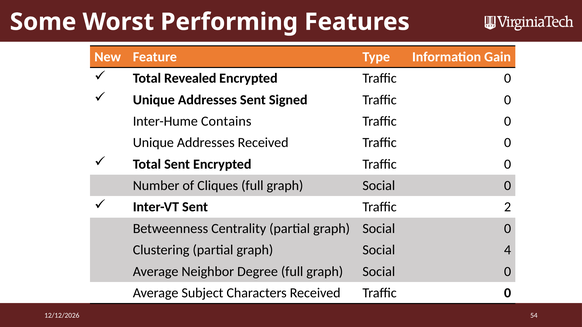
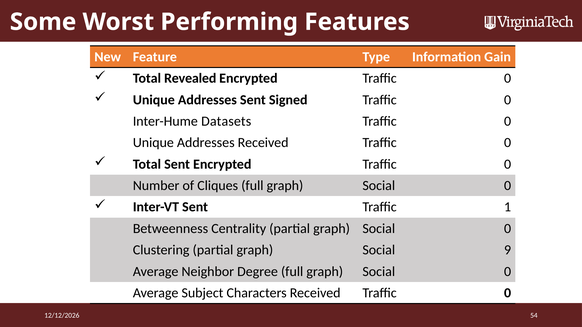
Contains: Contains -> Datasets
2: 2 -> 1
4: 4 -> 9
